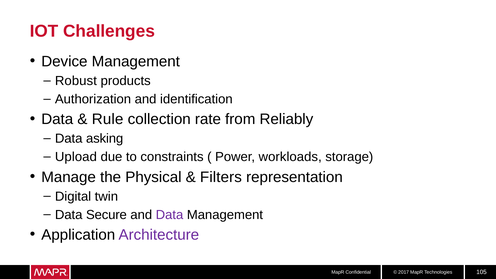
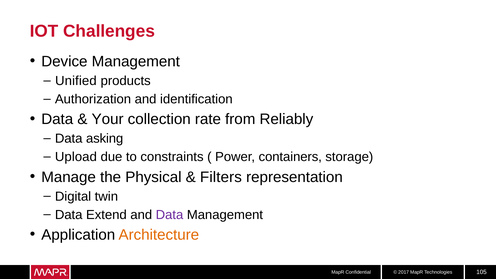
Robust: Robust -> Unified
Rule: Rule -> Your
workloads: workloads -> containers
Secure: Secure -> Extend
Architecture colour: purple -> orange
